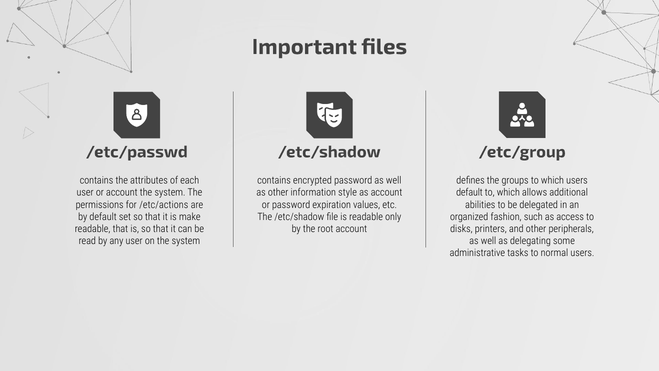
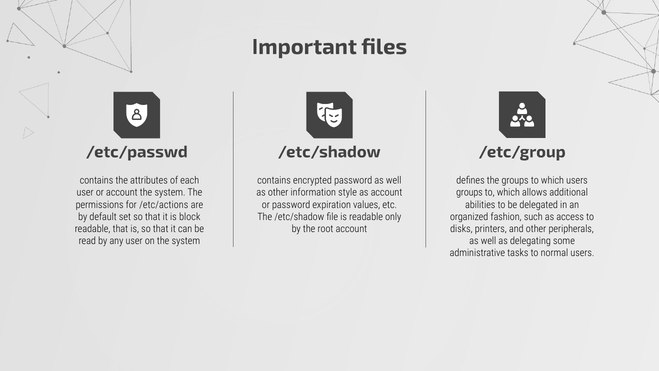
default at (469, 192): default -> groups
make: make -> block
